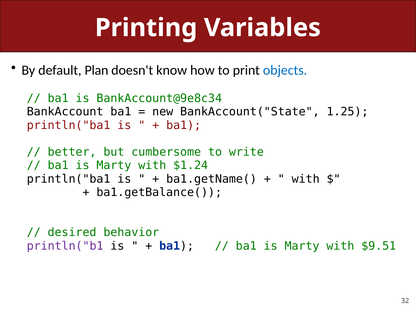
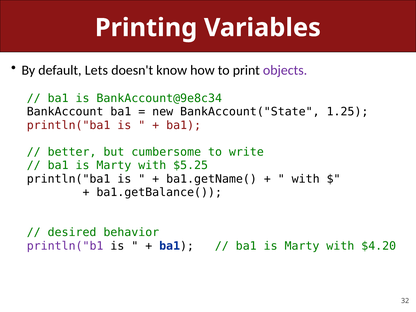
Plan: Plan -> Lets
objects colour: blue -> purple
$1.24: $1.24 -> $5.25
$9.51: $9.51 -> $4.20
